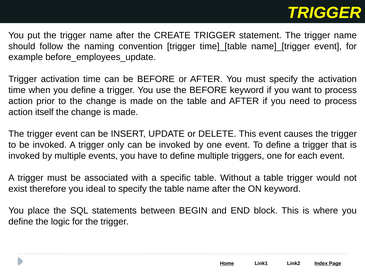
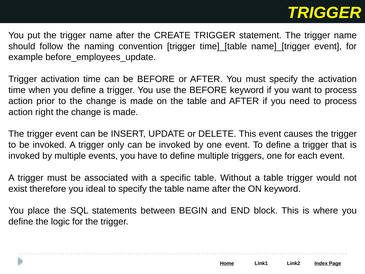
itself: itself -> right
